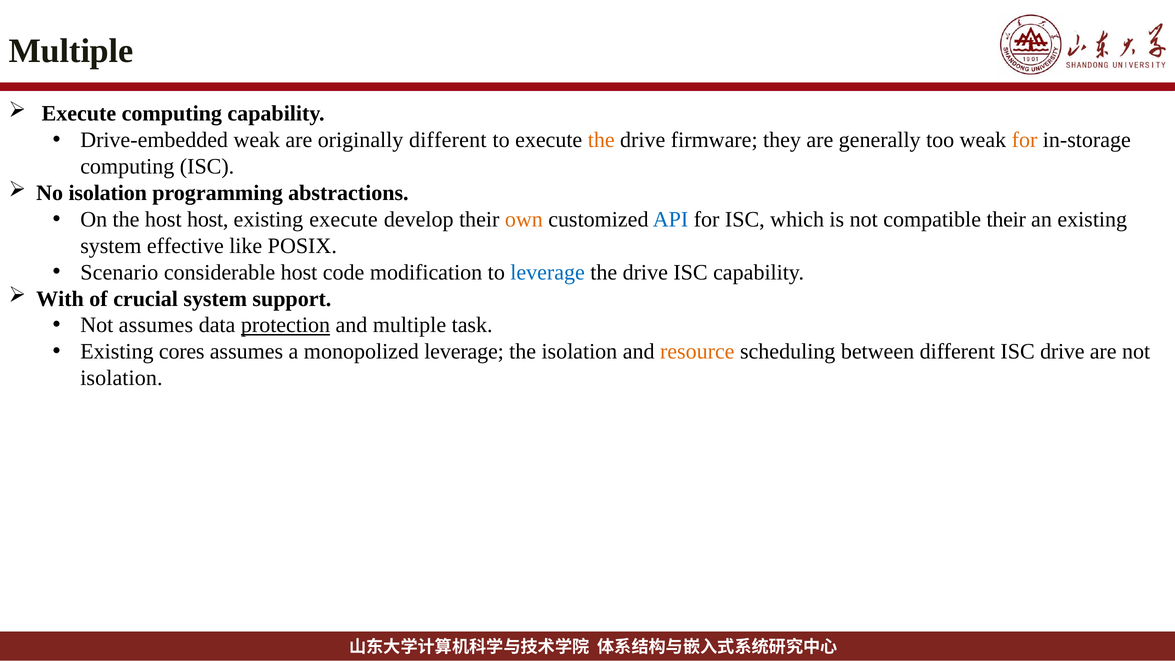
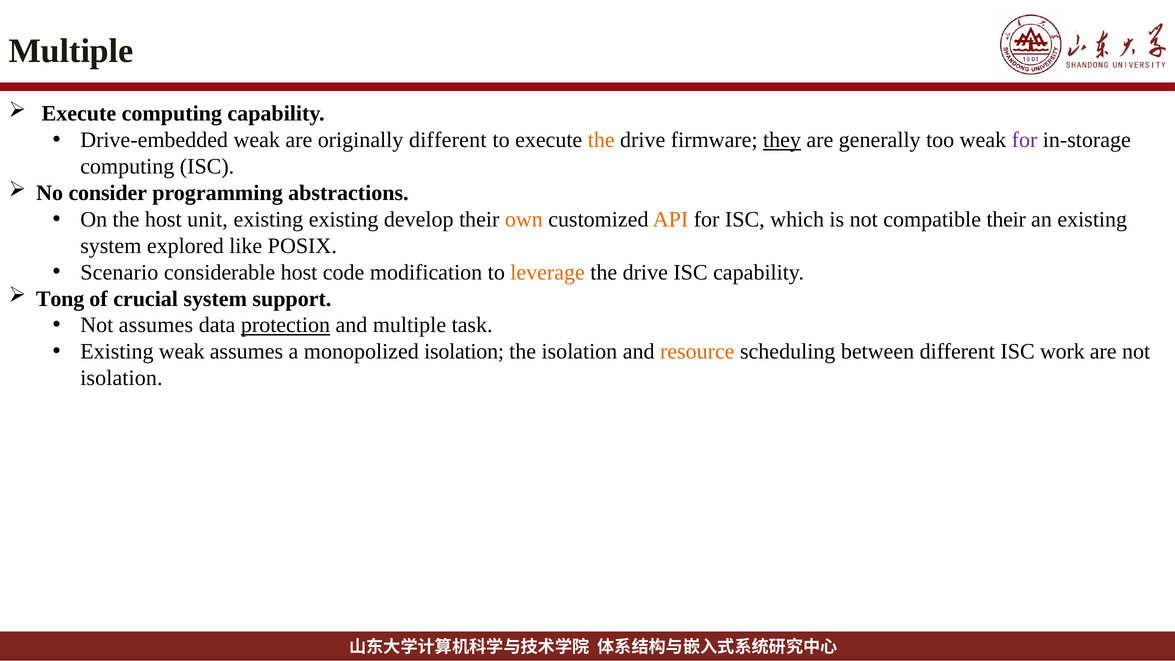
they underline: none -> present
for at (1025, 140) colour: orange -> purple
No isolation: isolation -> consider
host host: host -> unit
existing execute: execute -> existing
API colour: blue -> orange
effective: effective -> explored
leverage at (548, 272) colour: blue -> orange
With: With -> Tong
Existing cores: cores -> weak
monopolized leverage: leverage -> isolation
ISC drive: drive -> work
